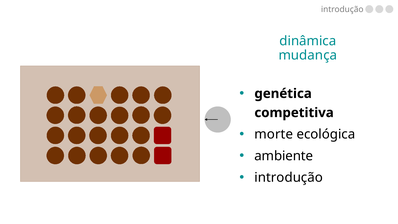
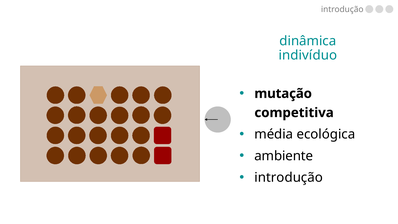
mudança: mudança -> indivíduo
genética: genética -> mutação
morte: morte -> média
